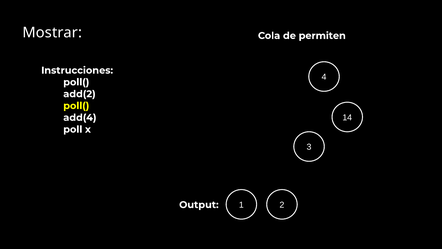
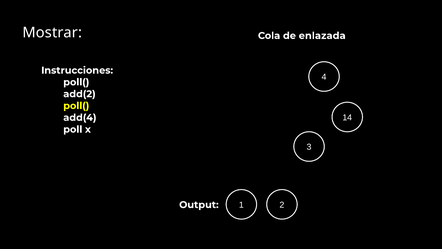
permiten: permiten -> enlazada
